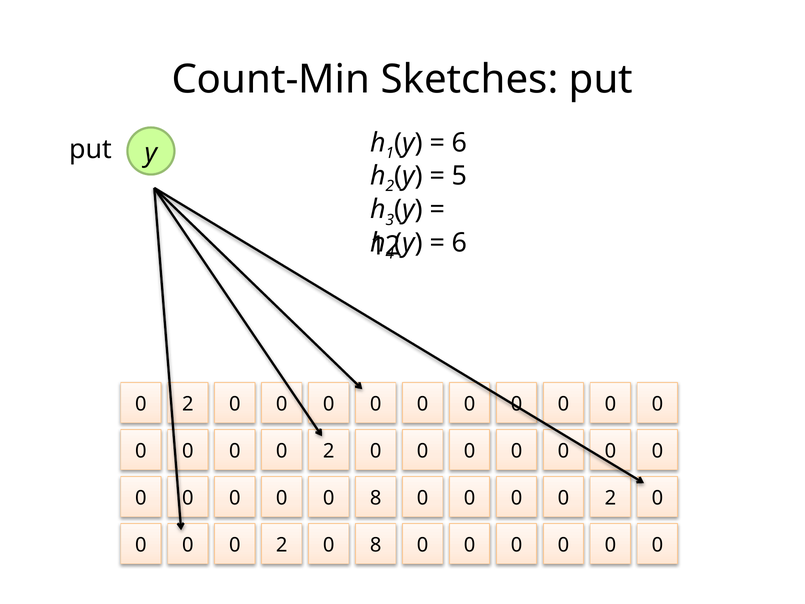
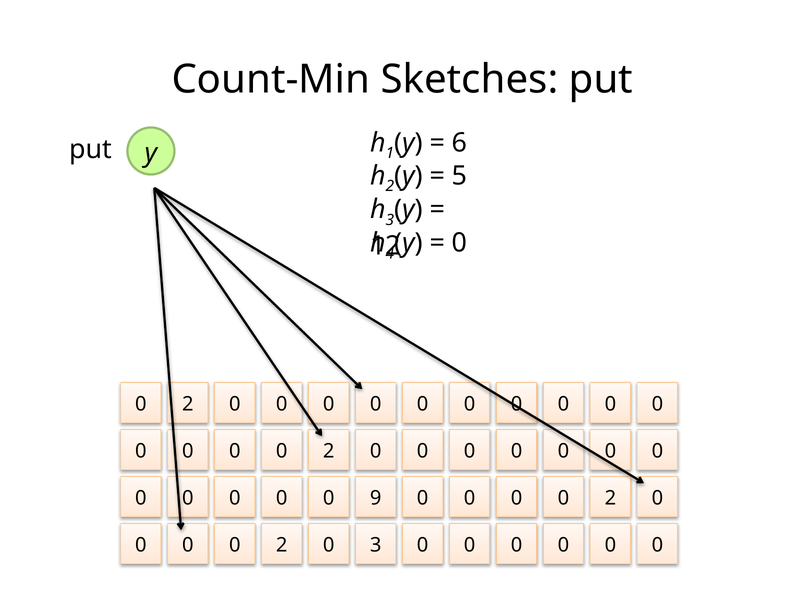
6 at (460, 243): 6 -> 0
0 0 8: 8 -> 9
2 0 8: 8 -> 3
